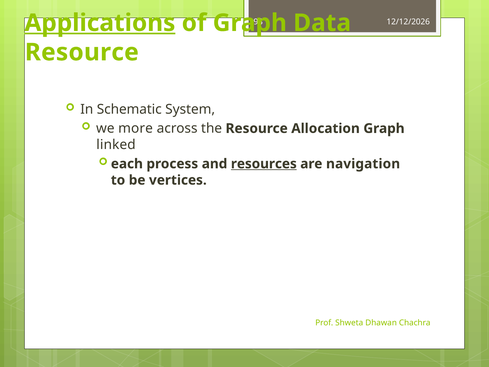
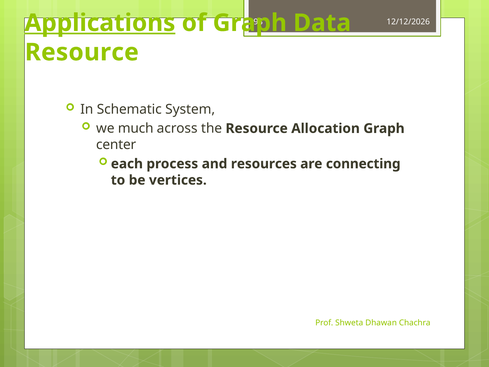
more: more -> much
linked: linked -> center
resources underline: present -> none
navigation: navigation -> connecting
